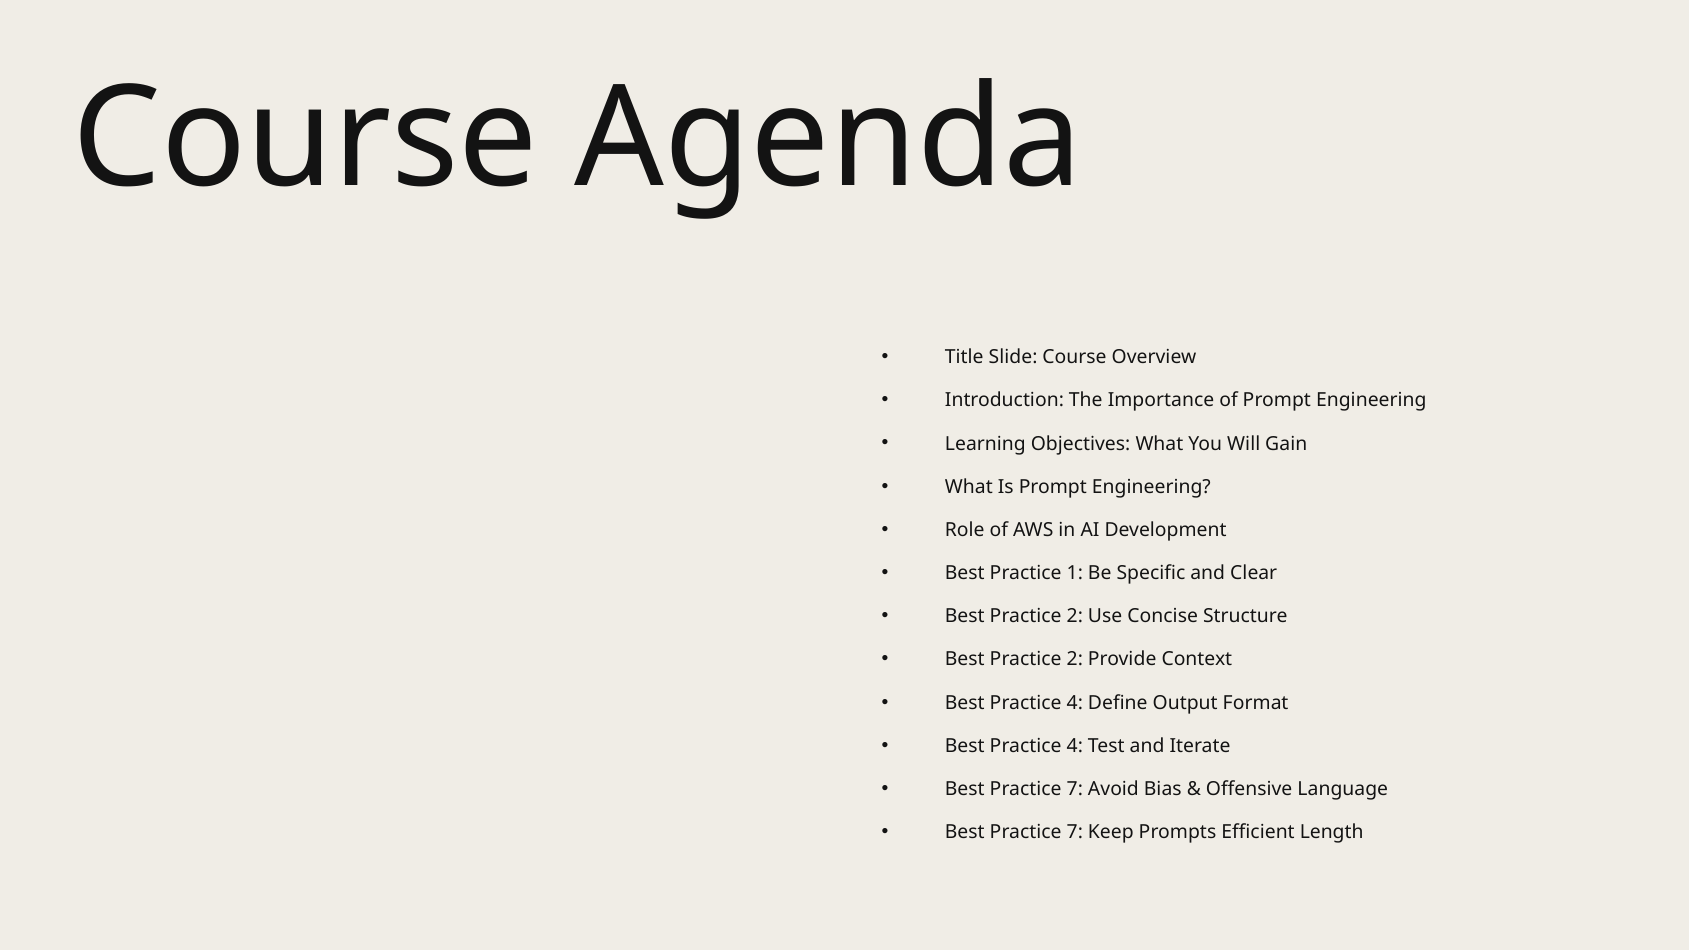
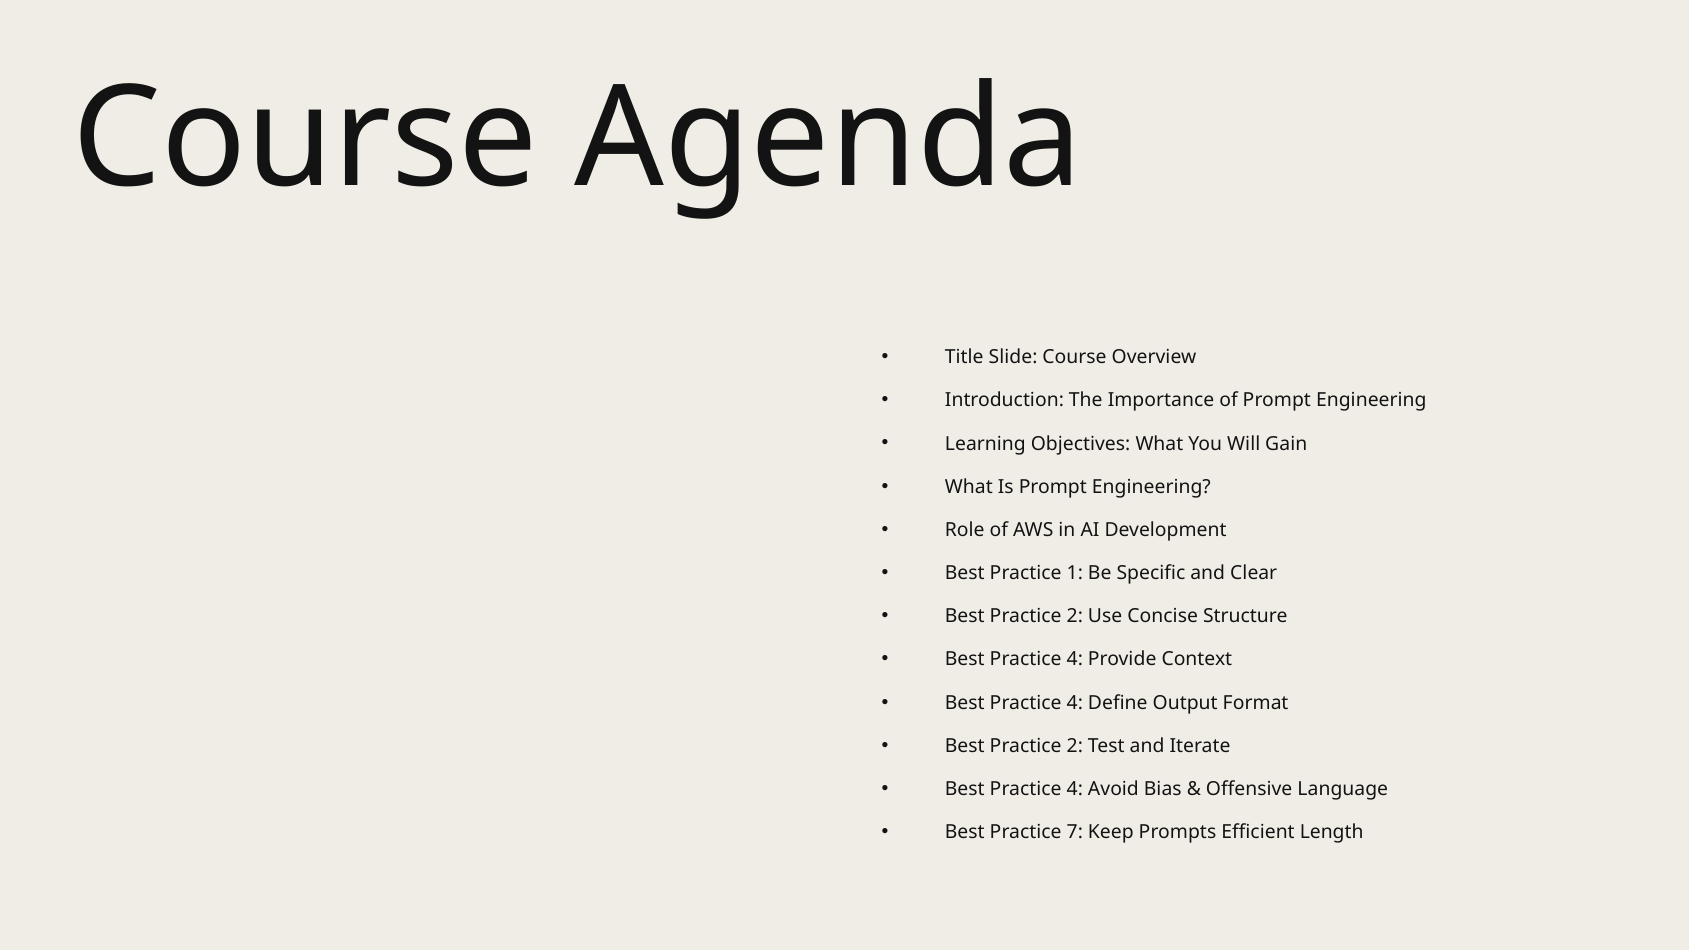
2 at (1075, 660): 2 -> 4
4 at (1075, 746): 4 -> 2
7 at (1075, 789): 7 -> 4
